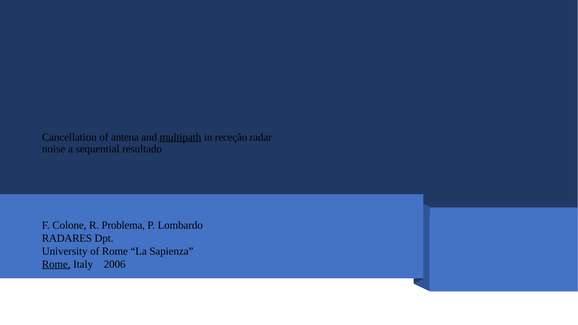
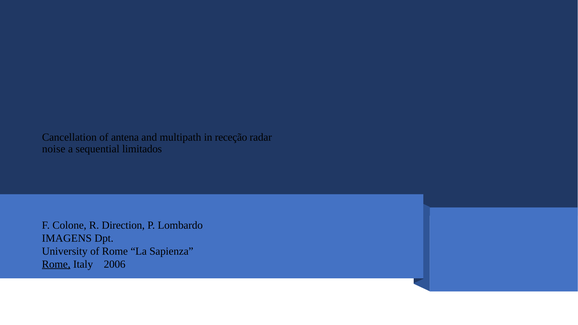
multipath underline: present -> none
resultado: resultado -> limitados
Problema: Problema -> Direction
RADARES: RADARES -> IMAGENS
